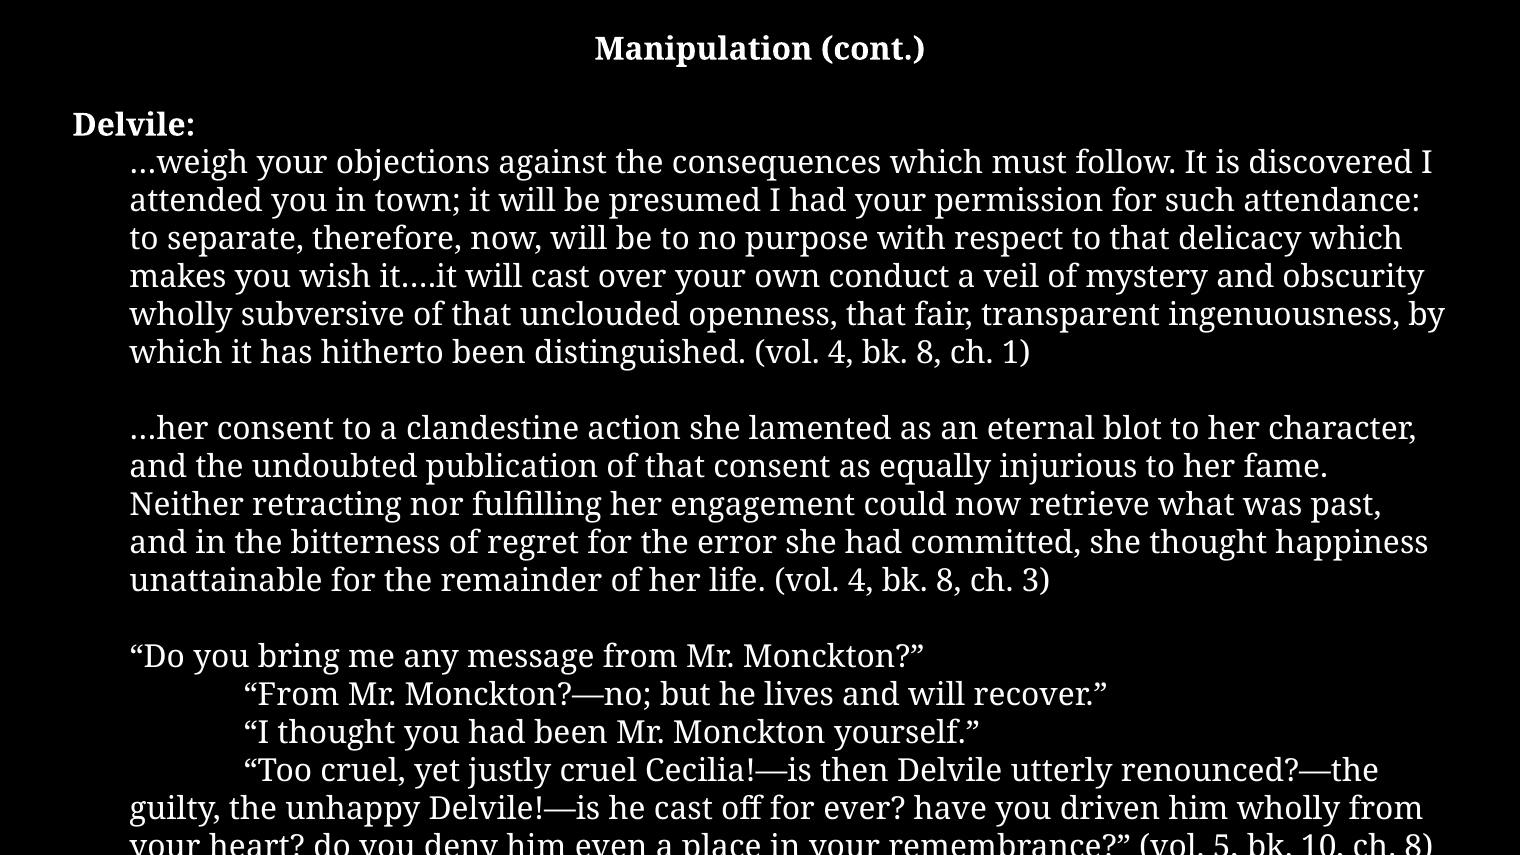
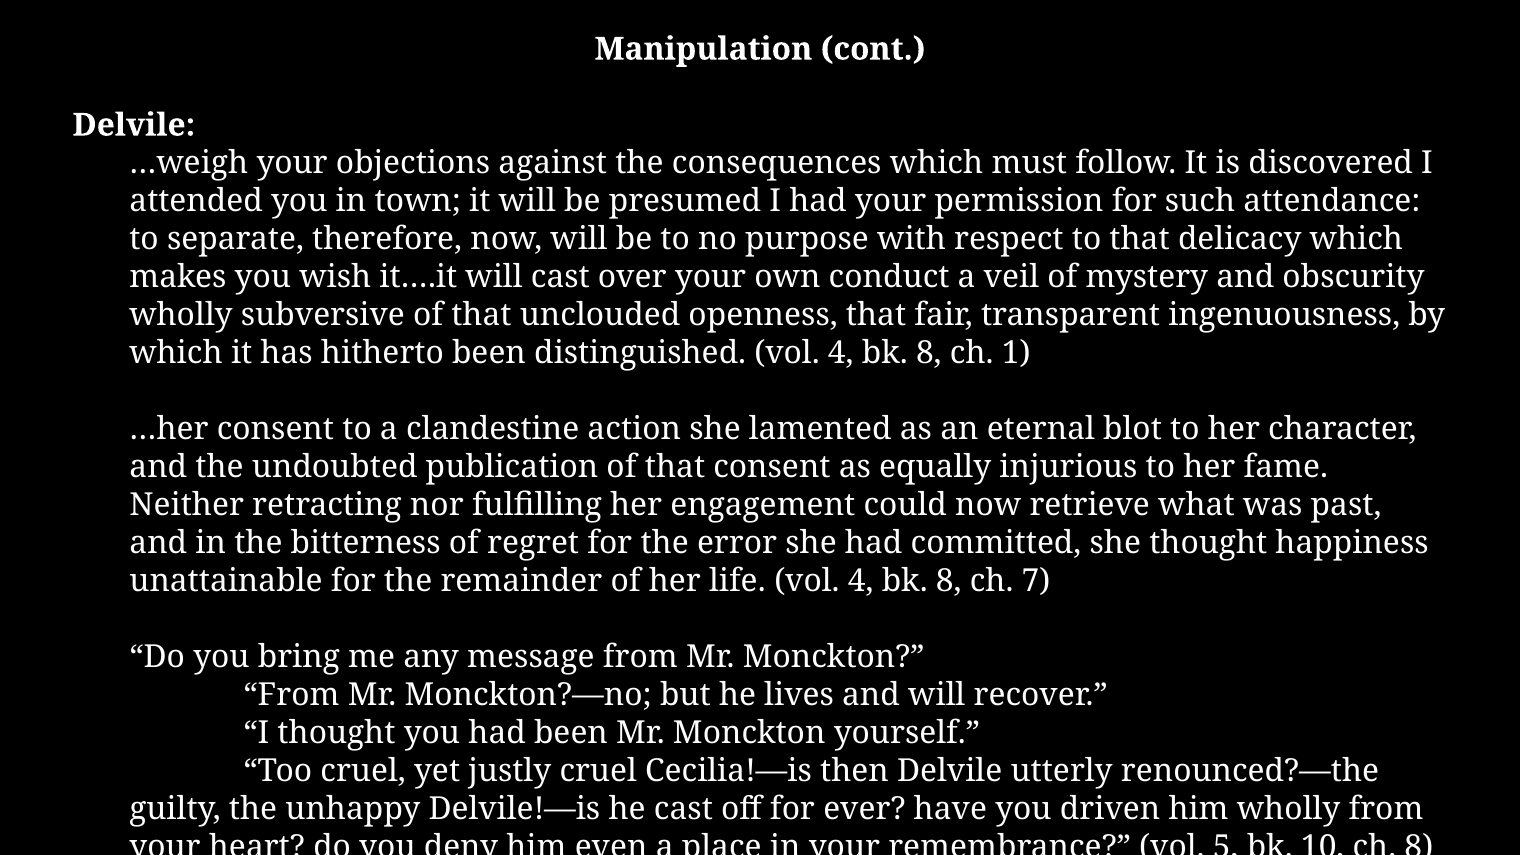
3: 3 -> 7
